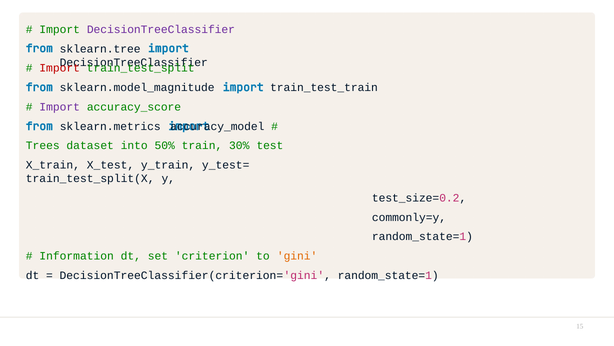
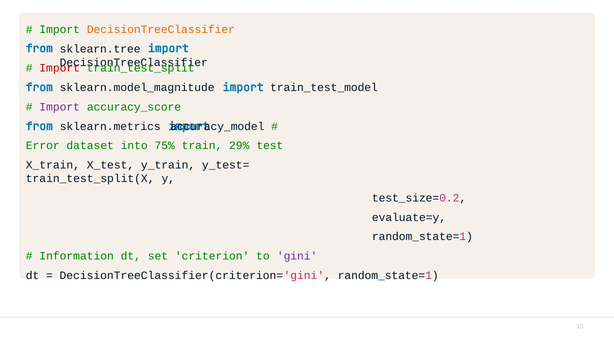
DecisionTreeClassifier at (161, 29) colour: purple -> orange
train_test_train: train_test_train -> train_test_model
Trees: Trees -> Error
50%: 50% -> 75%
30%: 30% -> 29%
commonly=y: commonly=y -> evaluate=y
gini colour: orange -> purple
